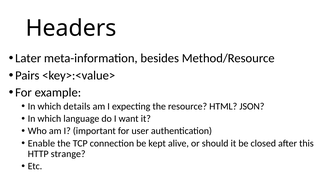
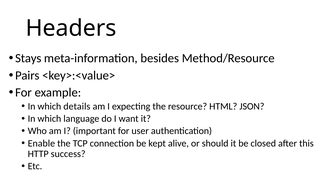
Later: Later -> Stays
strange: strange -> success
